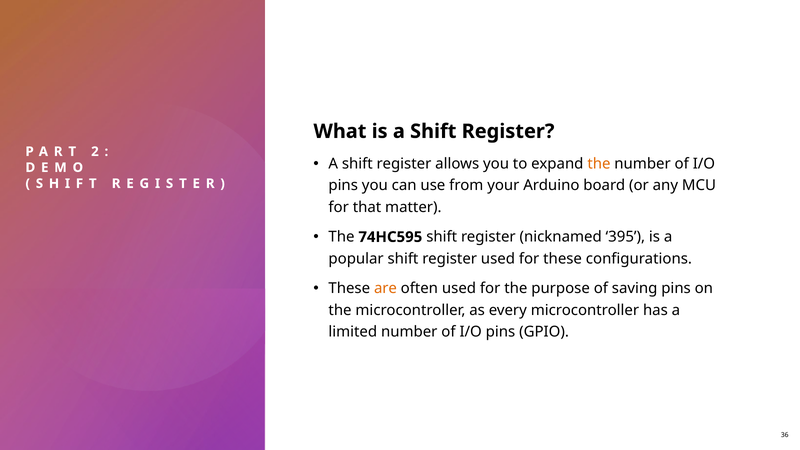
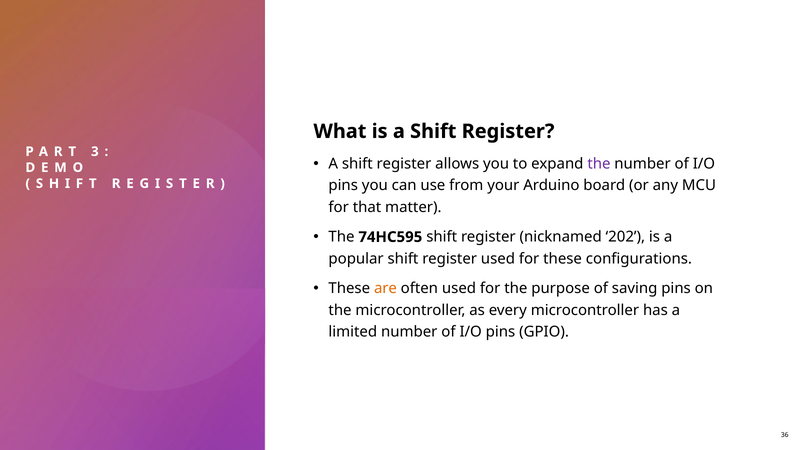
2: 2 -> 3
the at (599, 164) colour: orange -> purple
395: 395 -> 202
